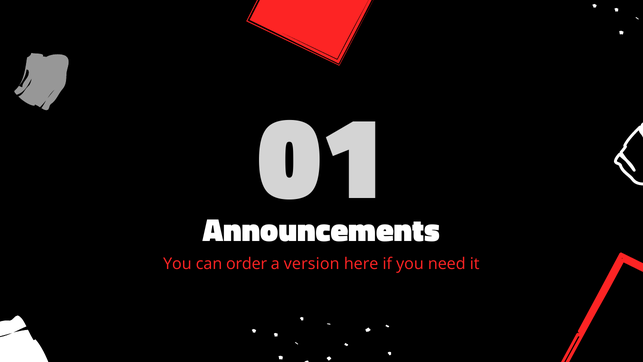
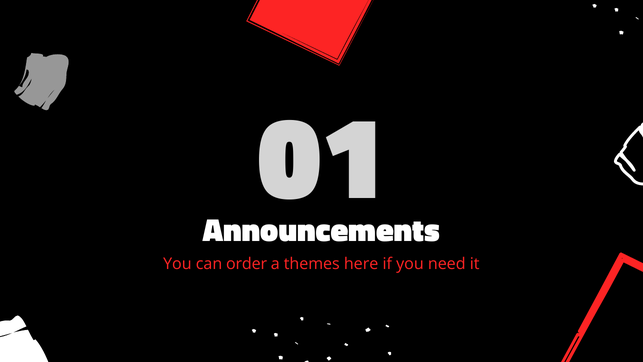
version: version -> themes
